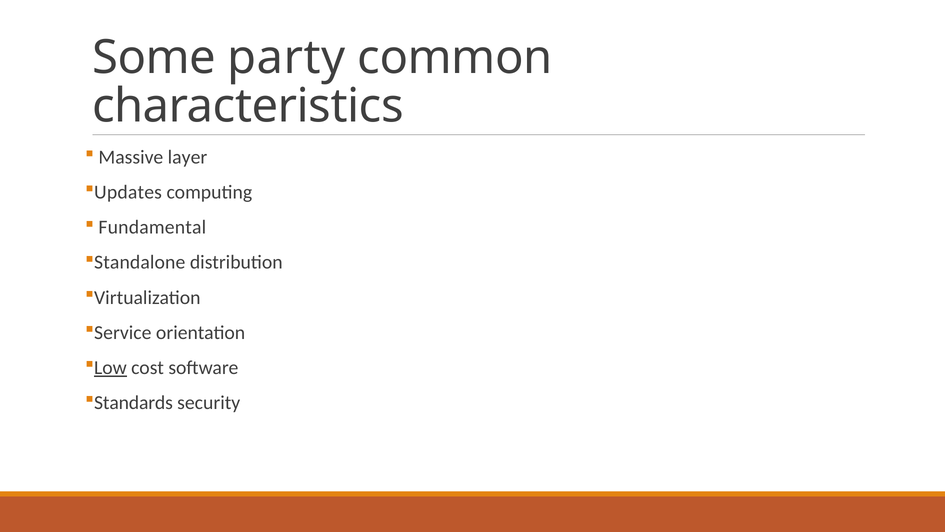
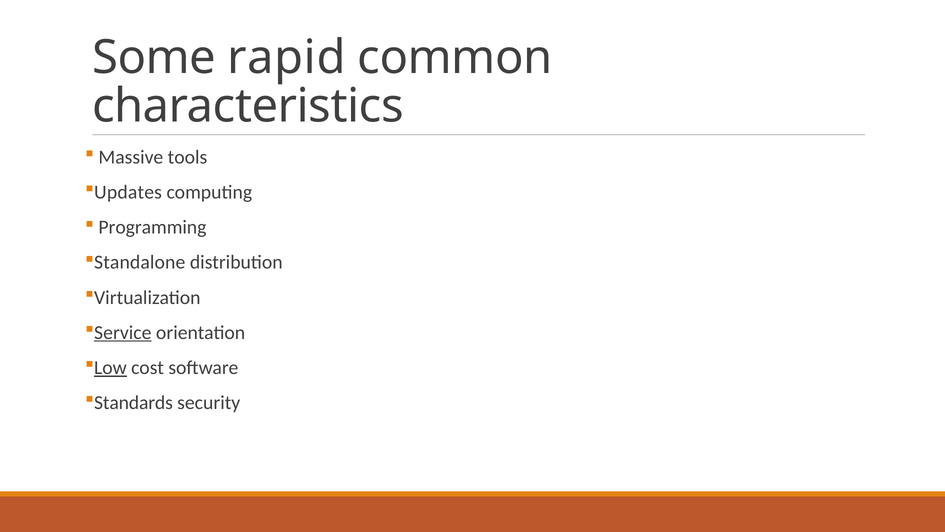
party: party -> rapid
layer: layer -> tools
Fundamental: Fundamental -> Programming
Service underline: none -> present
